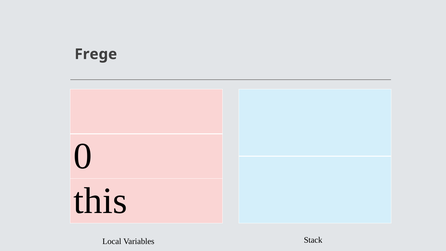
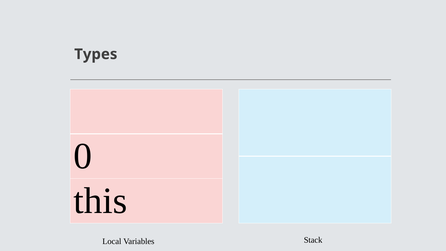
Frege: Frege -> Types
